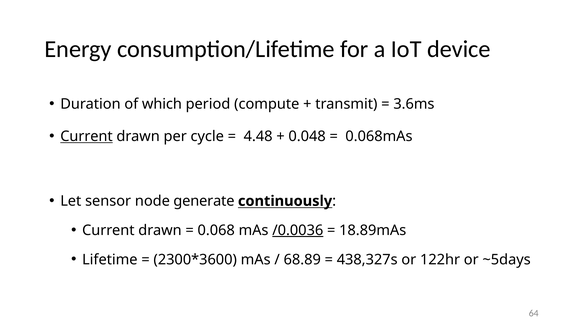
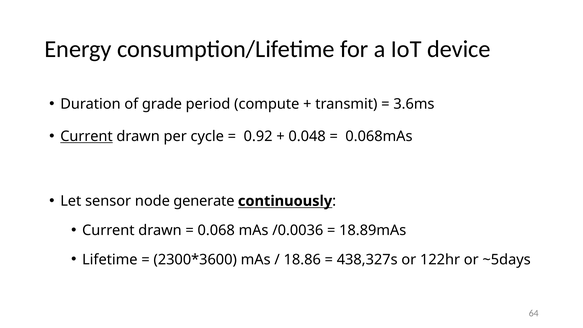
which: which -> grade
4.48: 4.48 -> 0.92
/0.0036 underline: present -> none
68.89: 68.89 -> 18.86
